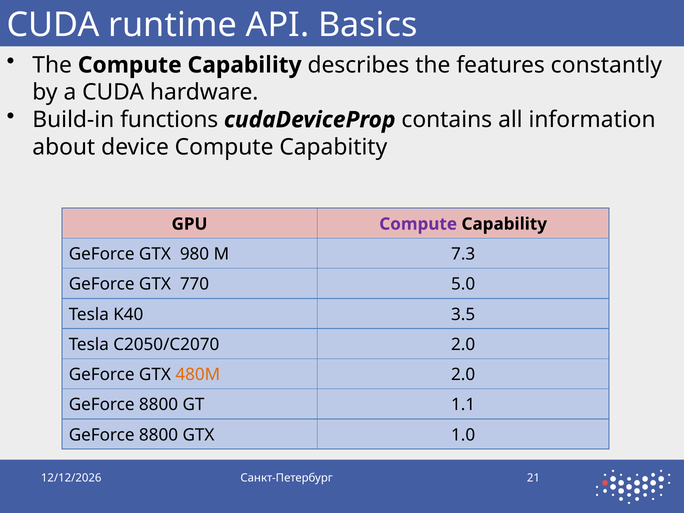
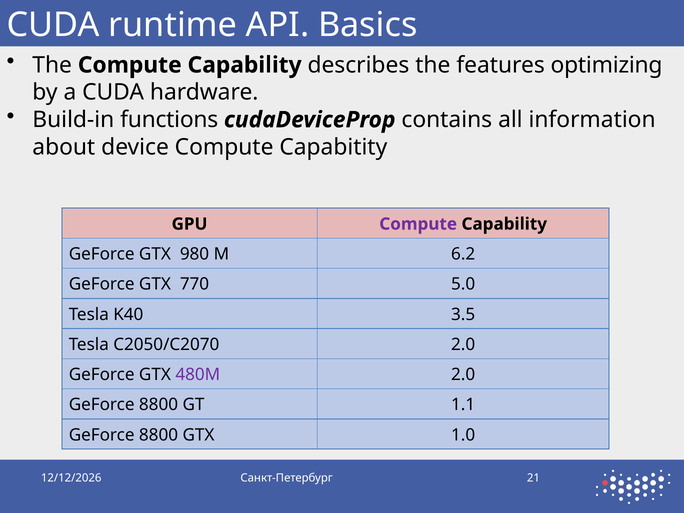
constantly: constantly -> optimizing
7.3: 7.3 -> 6.2
480M colour: orange -> purple
